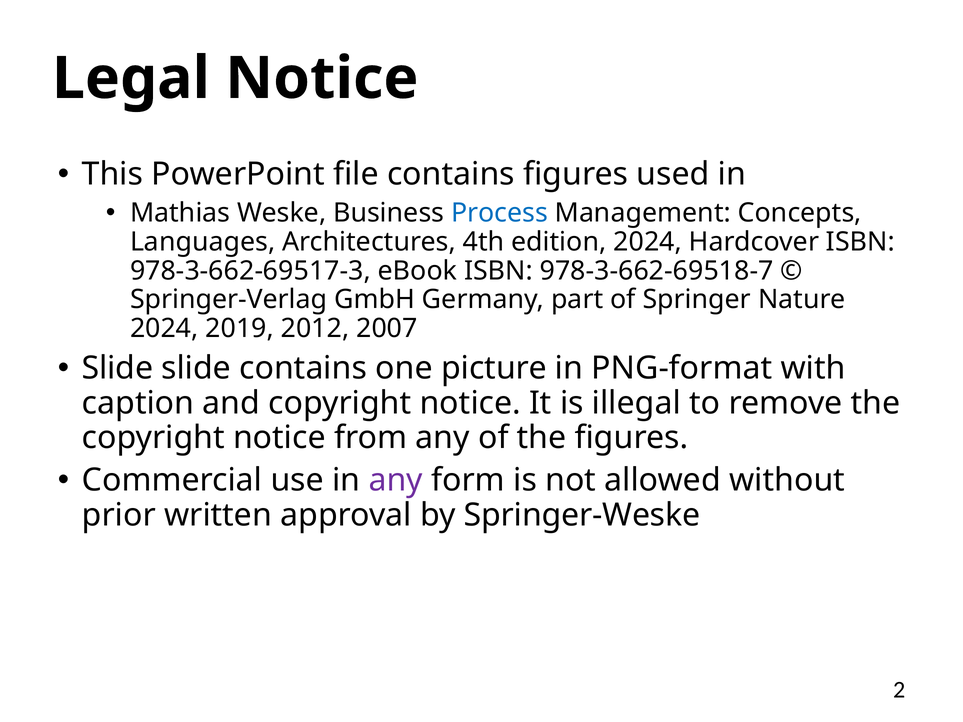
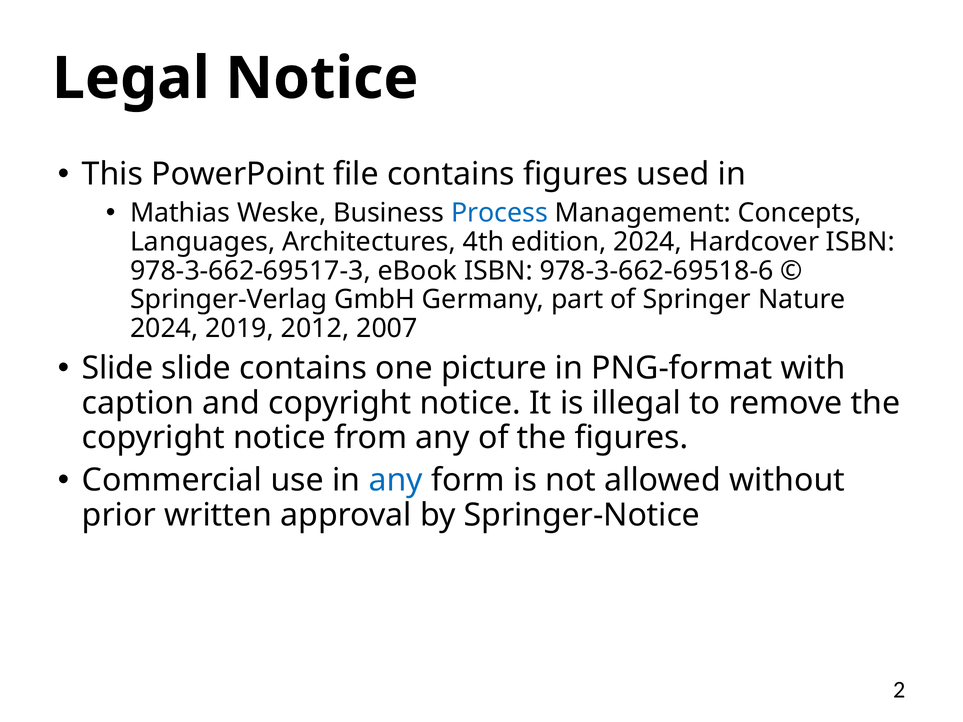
978-3-662-69518-7: 978-3-662-69518-7 -> 978-3-662-69518-6
any at (396, 480) colour: purple -> blue
Springer-Weske: Springer-Weske -> Springer-Notice
